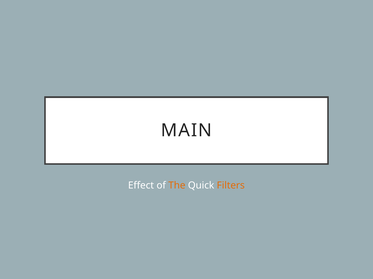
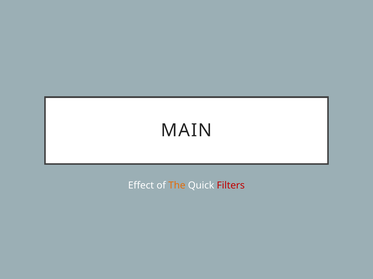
Filters colour: orange -> red
